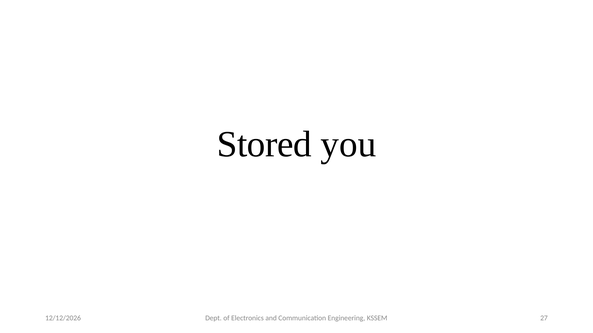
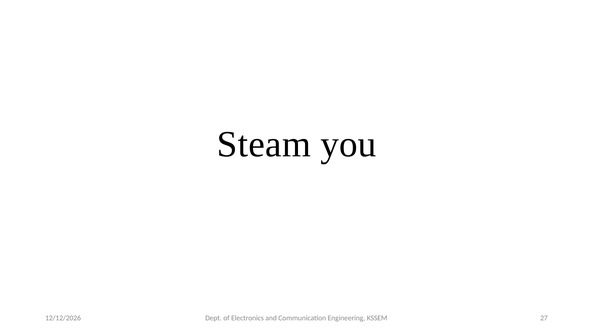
Stored: Stored -> Steam
